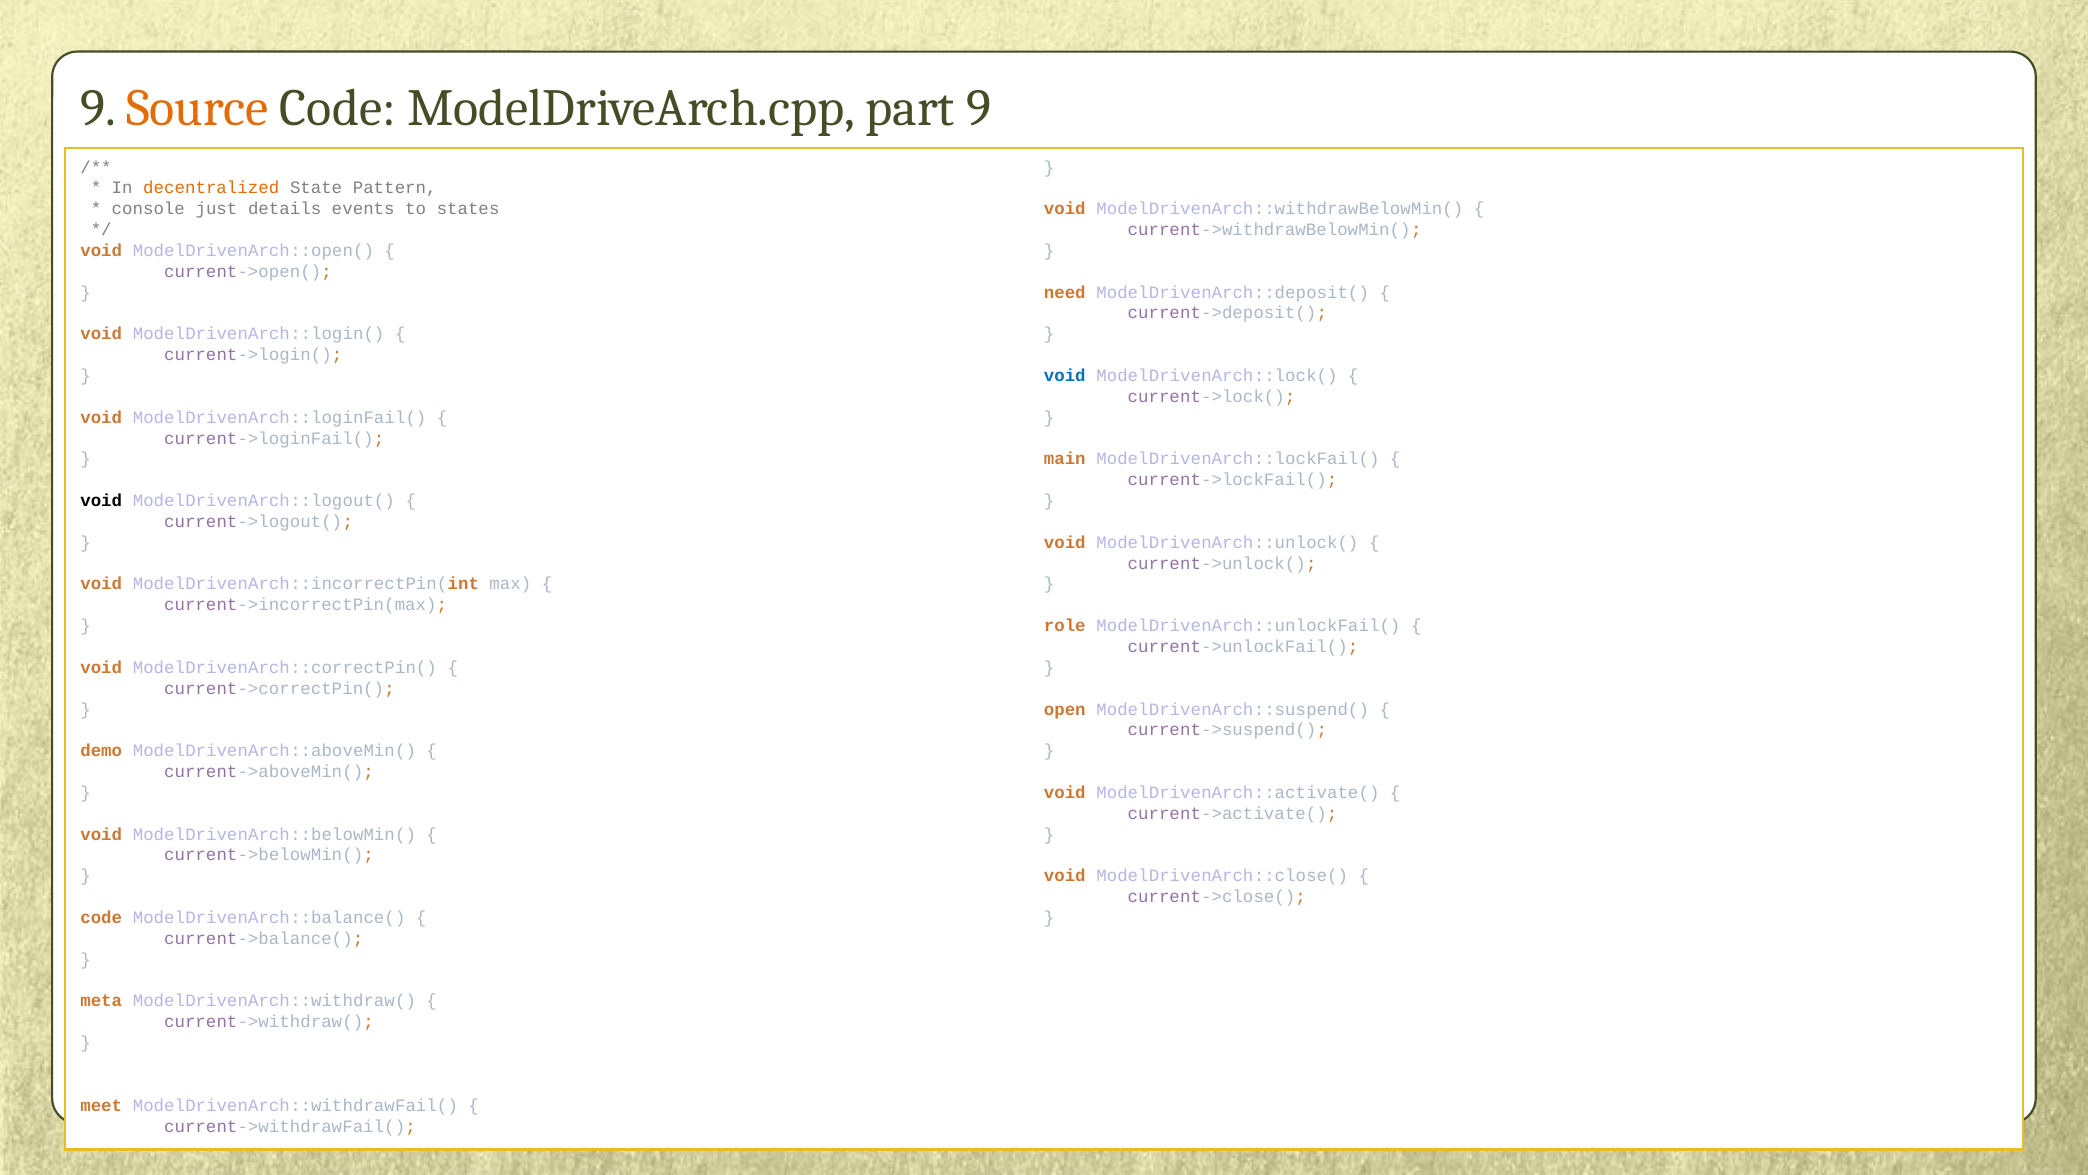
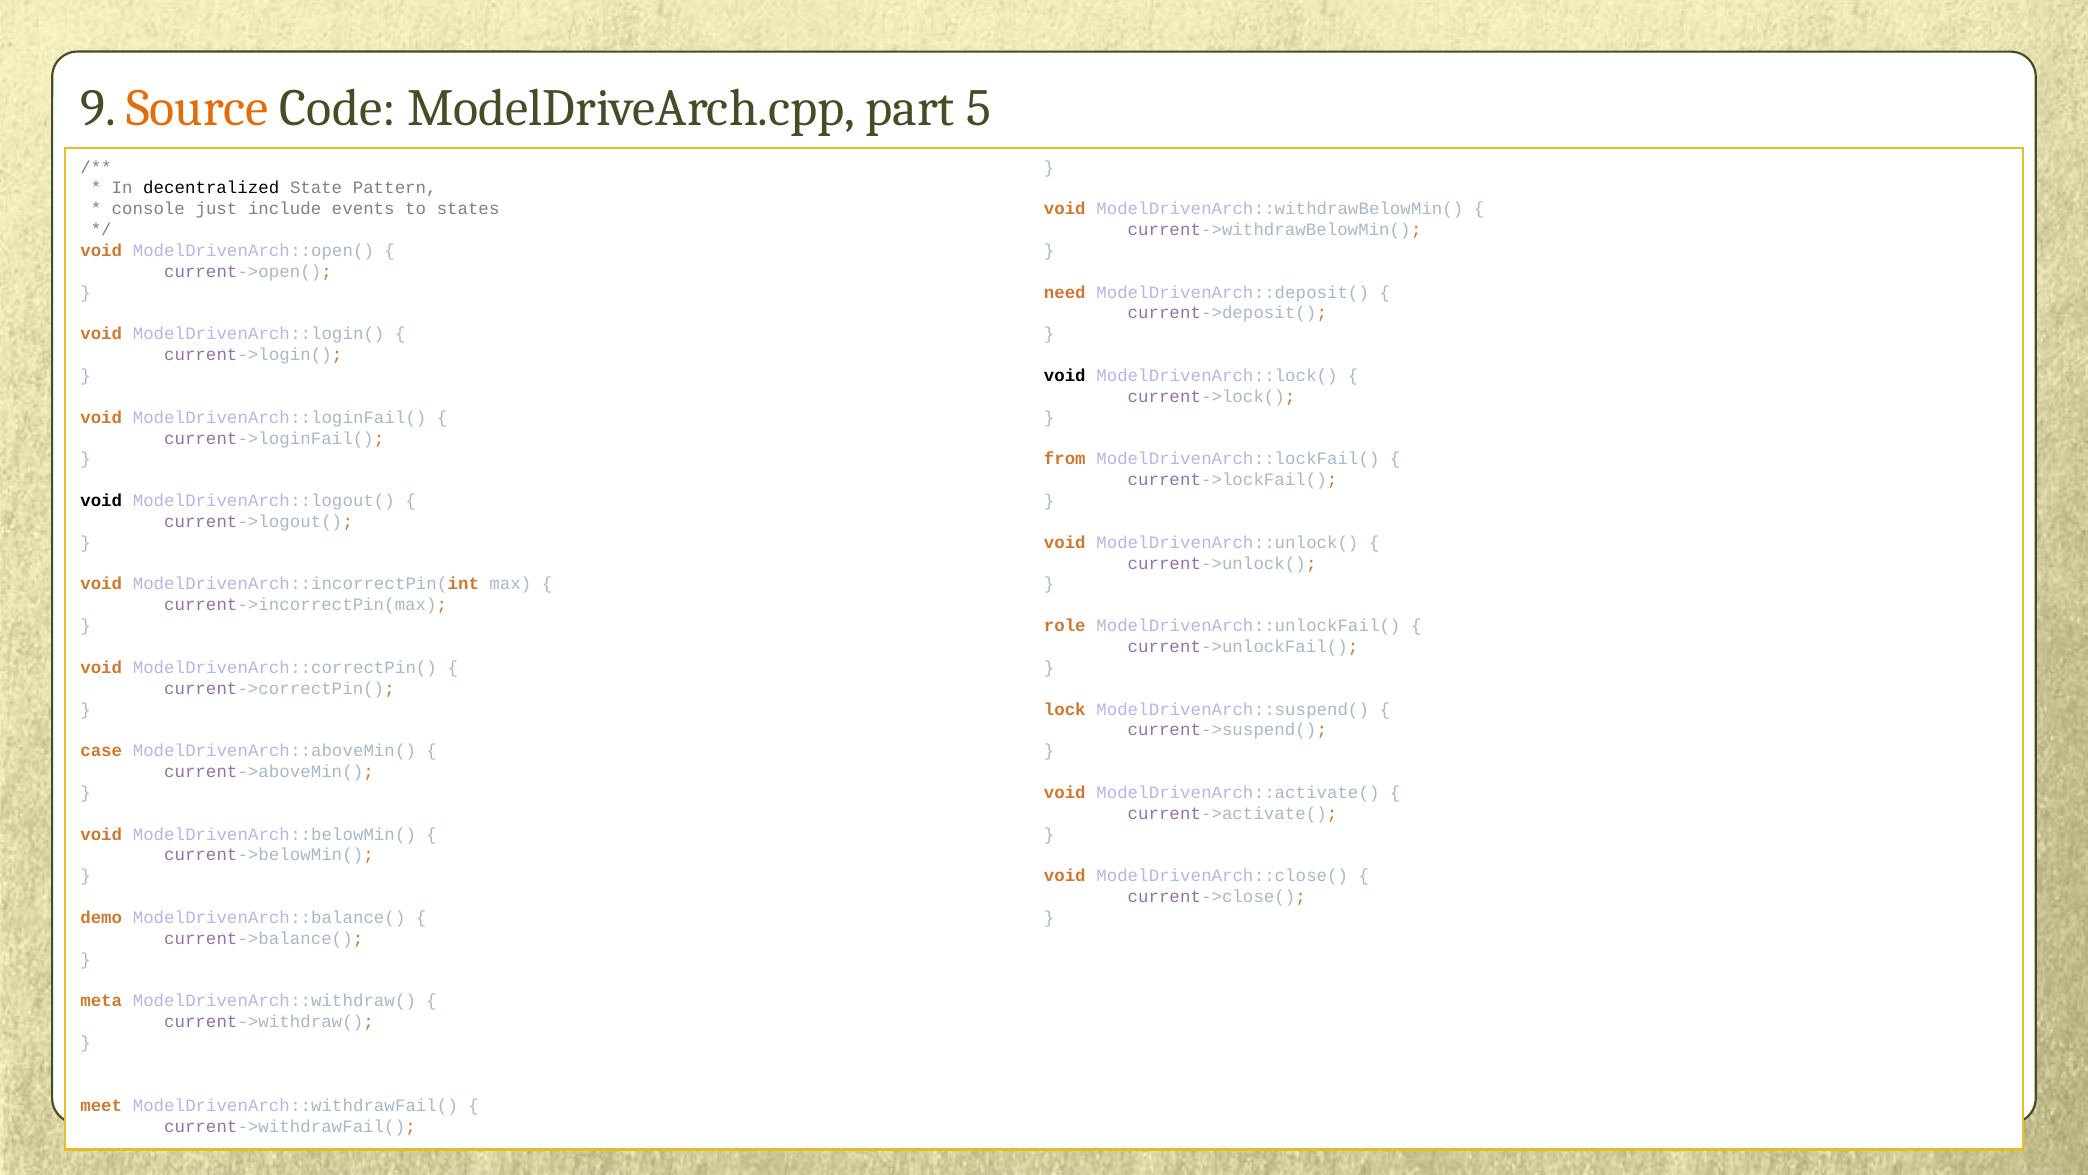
part 9: 9 -> 5
decentralized colour: orange -> black
details: details -> include
void at (1065, 376) colour: blue -> black
main: main -> from
open: open -> lock
demo: demo -> case
code at (101, 918): code -> demo
